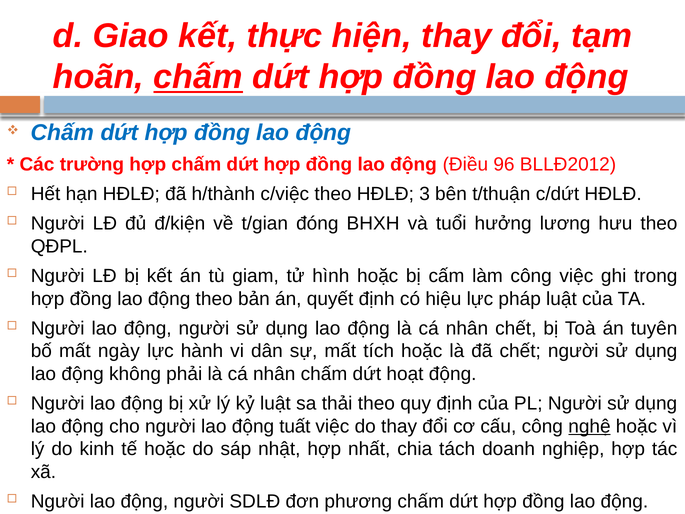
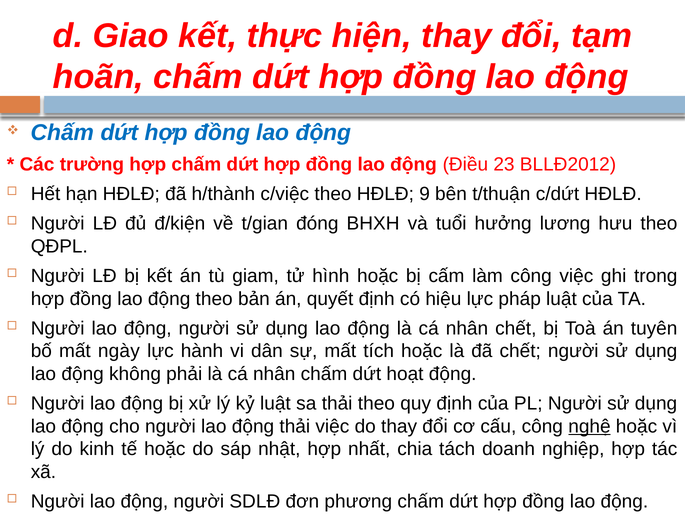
chấm at (198, 77) underline: present -> none
96: 96 -> 23
3: 3 -> 9
động tuất: tuất -> thải
